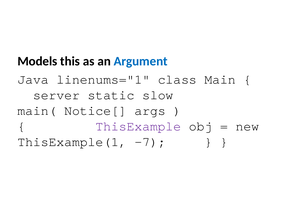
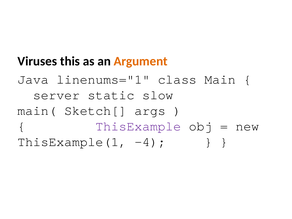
Models: Models -> Viruses
Argument colour: blue -> orange
Notice[: Notice[ -> Sketch[
-7: -7 -> -4
